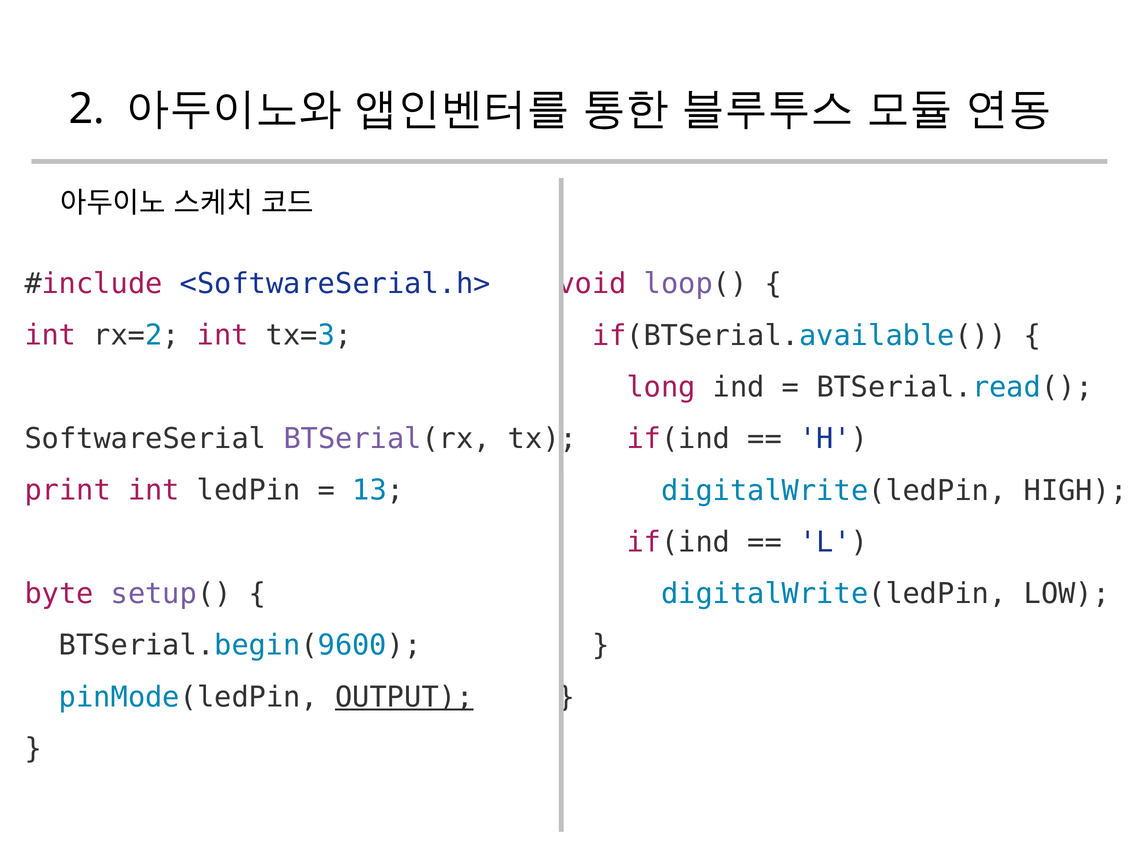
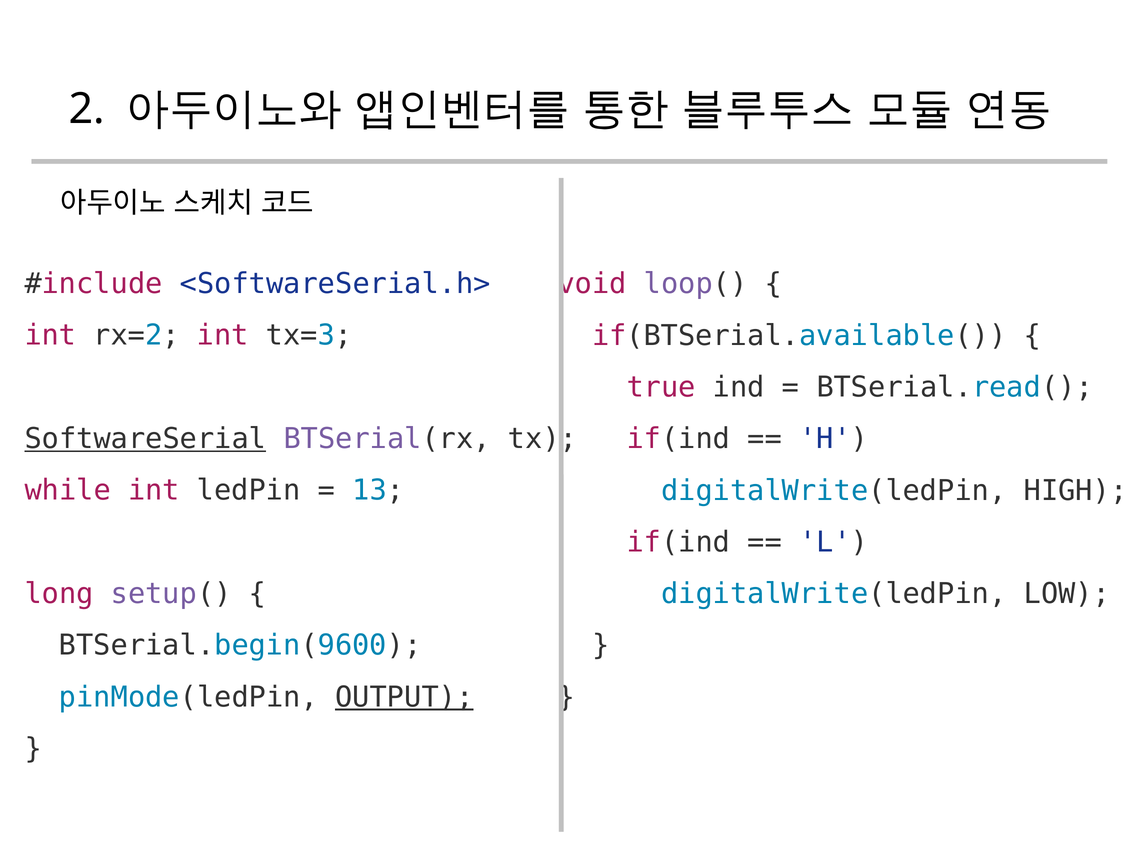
long: long -> true
SoftwareSerial underline: none -> present
print: print -> while
byte: byte -> long
